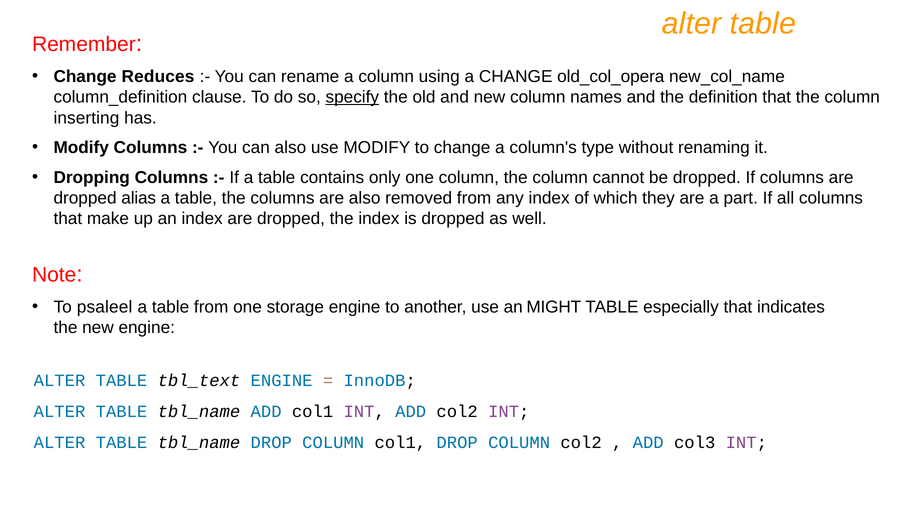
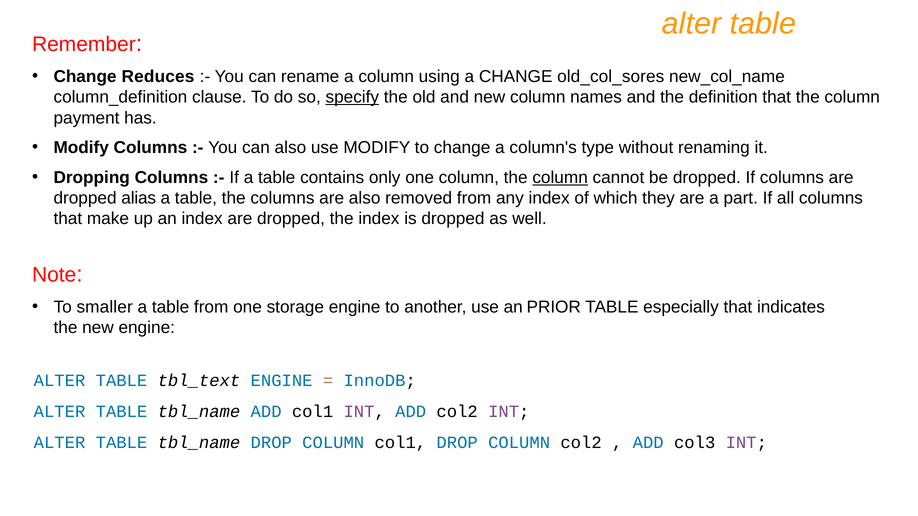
old_col_opera: old_col_opera -> old_col_sores
inserting: inserting -> payment
column at (560, 178) underline: none -> present
psaleel: psaleel -> smaller
MIGHT: MIGHT -> PRIOR
